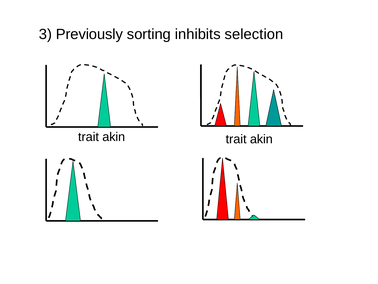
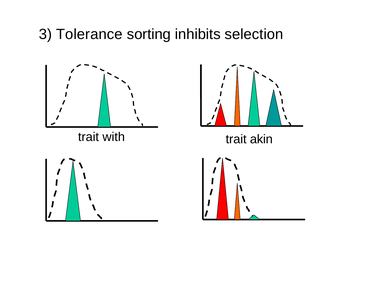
Previously: Previously -> Tolerance
akin at (114, 137): akin -> with
